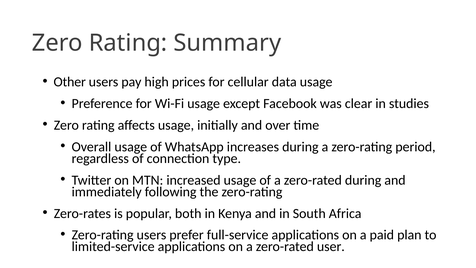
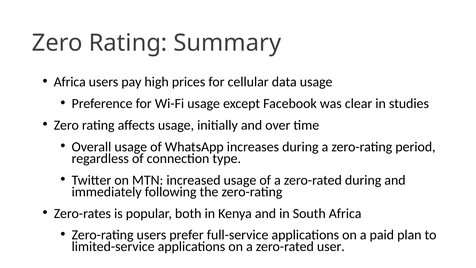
Other at (70, 82): Other -> Africa
